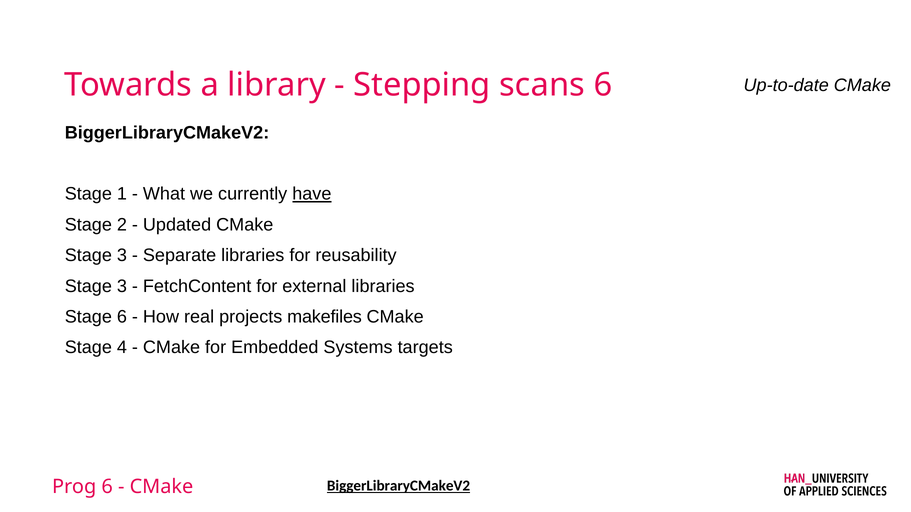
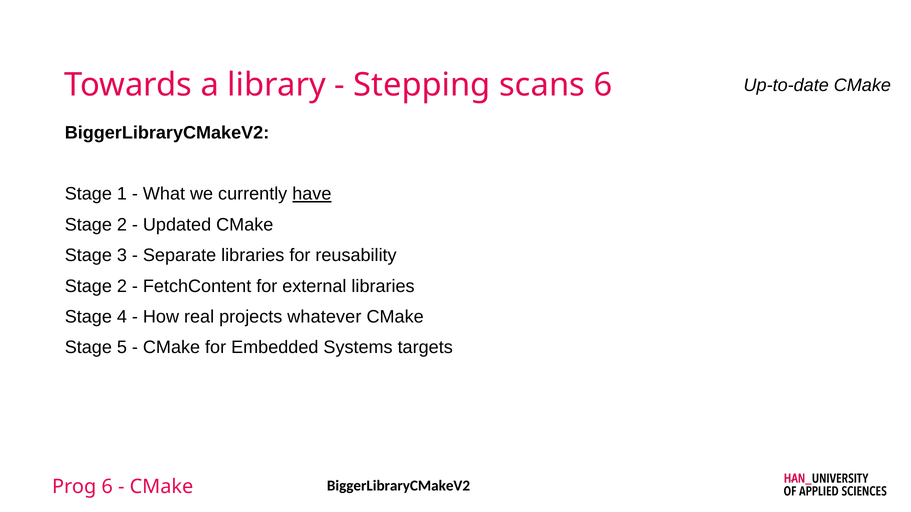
3 at (122, 286): 3 -> 2
Stage 6: 6 -> 4
makefiles: makefiles -> whatever
4: 4 -> 5
BiggerLibraryCMakeV2 at (399, 486) underline: present -> none
